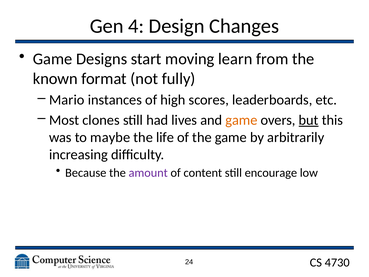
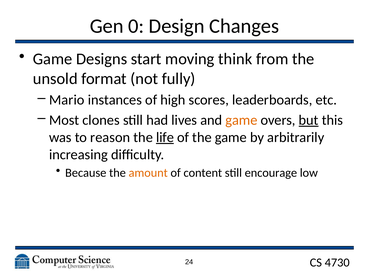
4: 4 -> 0
learn: learn -> think
known: known -> unsold
maybe: maybe -> reason
life underline: none -> present
amount colour: purple -> orange
